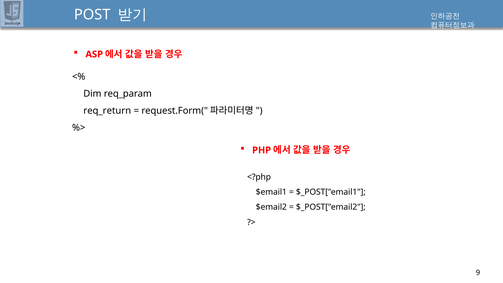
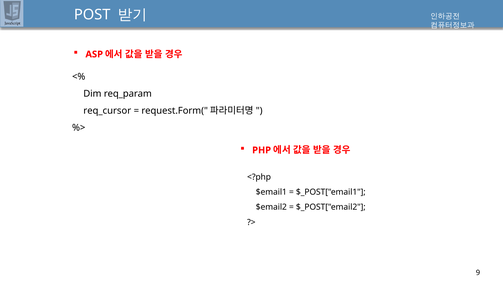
req_return: req_return -> req_cursor
